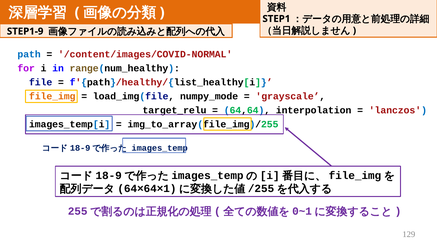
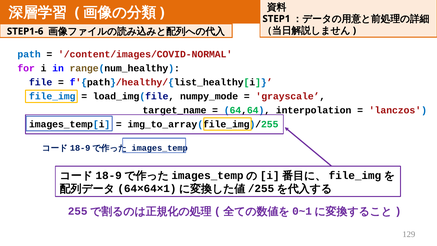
STEP1-9: STEP1-9 -> STEP1-6
file_img colour: orange -> blue
target_relu: target_relu -> target_name
